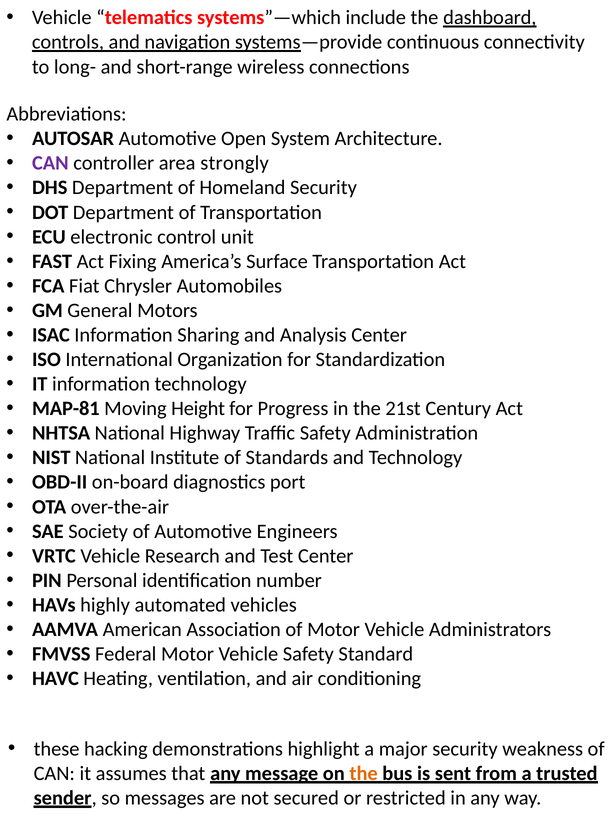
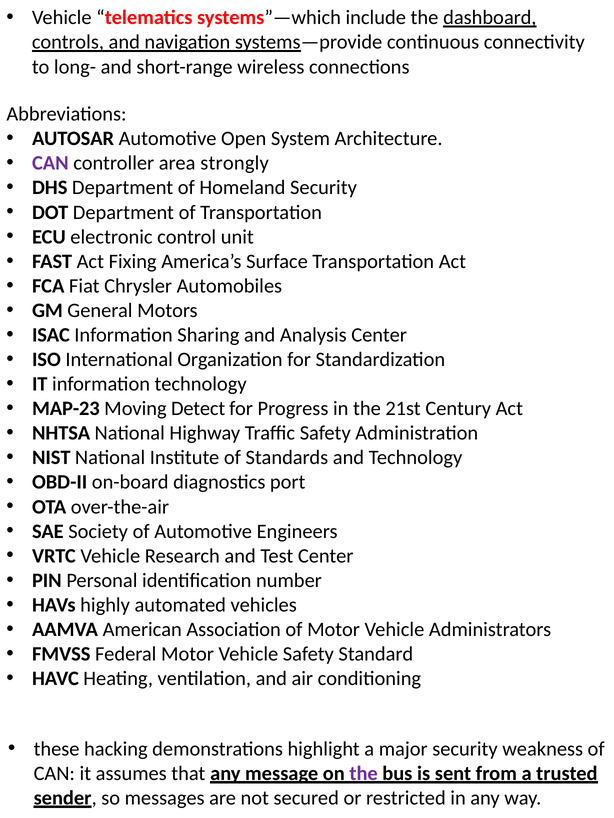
MAP-81: MAP-81 -> MAP-23
Height: Height -> Detect
the at (364, 774) colour: orange -> purple
